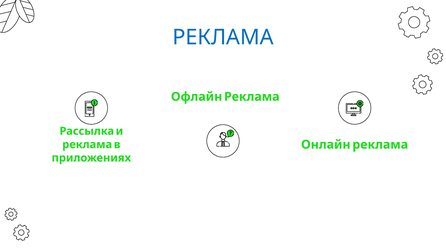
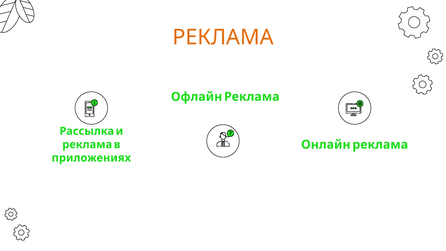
РЕКЛАМА colour: blue -> orange
